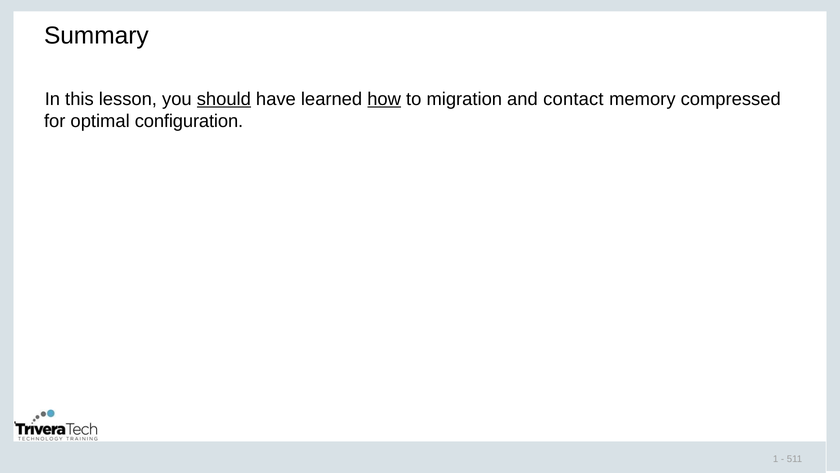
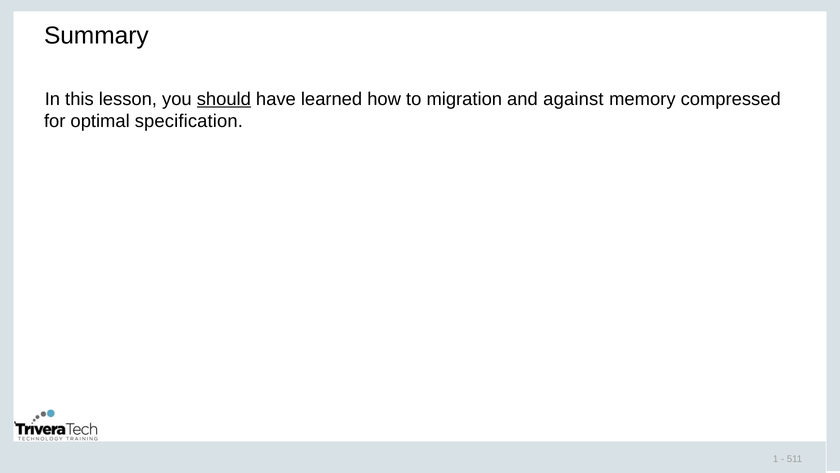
how underline: present -> none
contact: contact -> against
configuration: configuration -> specification
